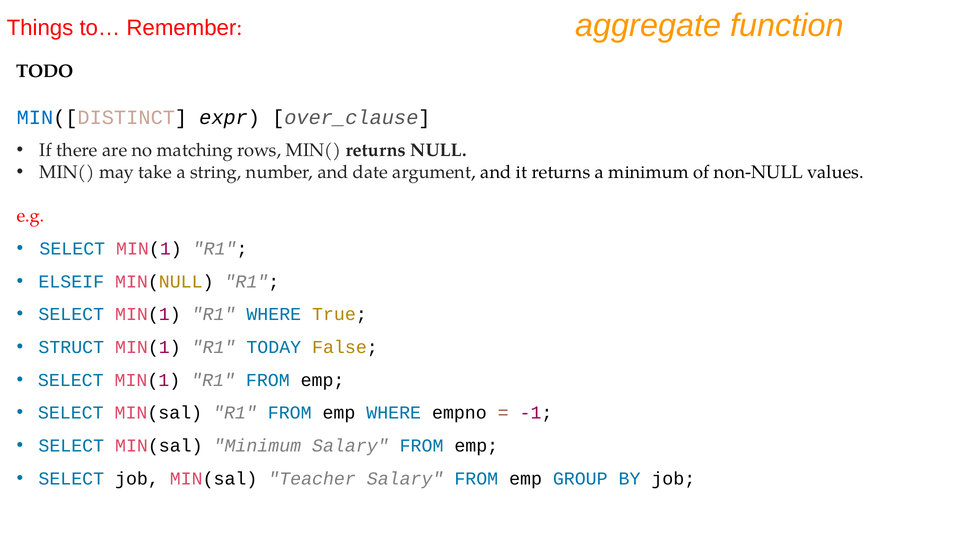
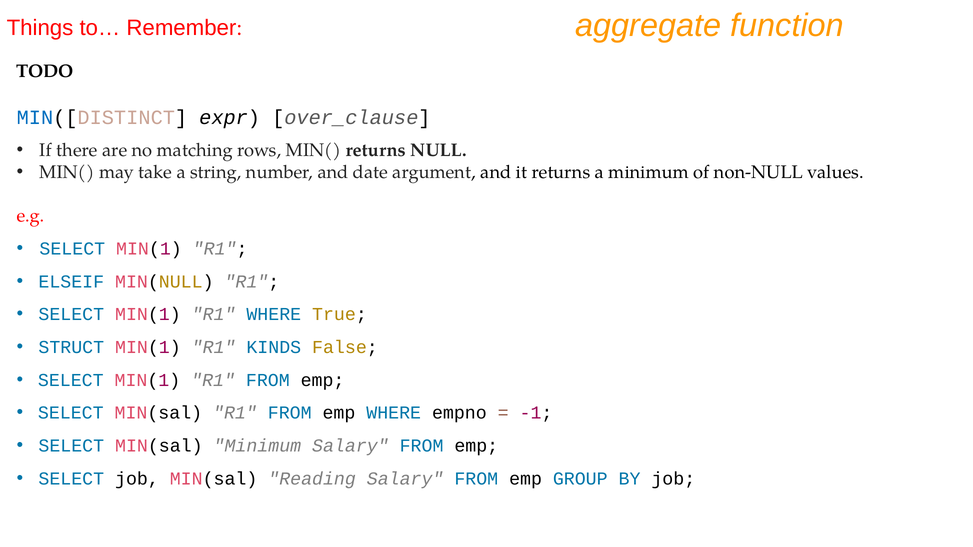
TODAY: TODAY -> KINDS
Teacher: Teacher -> Reading
